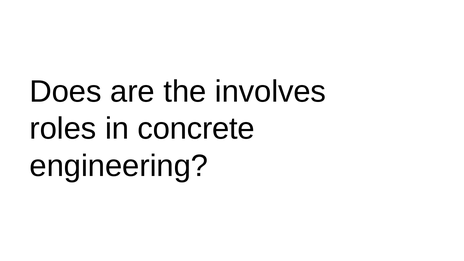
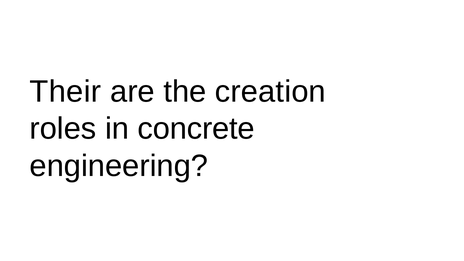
Does: Does -> Their
involves: involves -> creation
